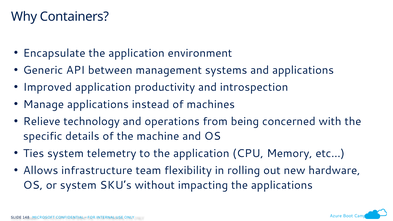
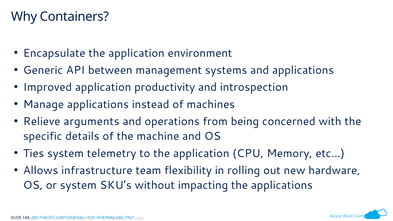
technology: technology -> arguments
